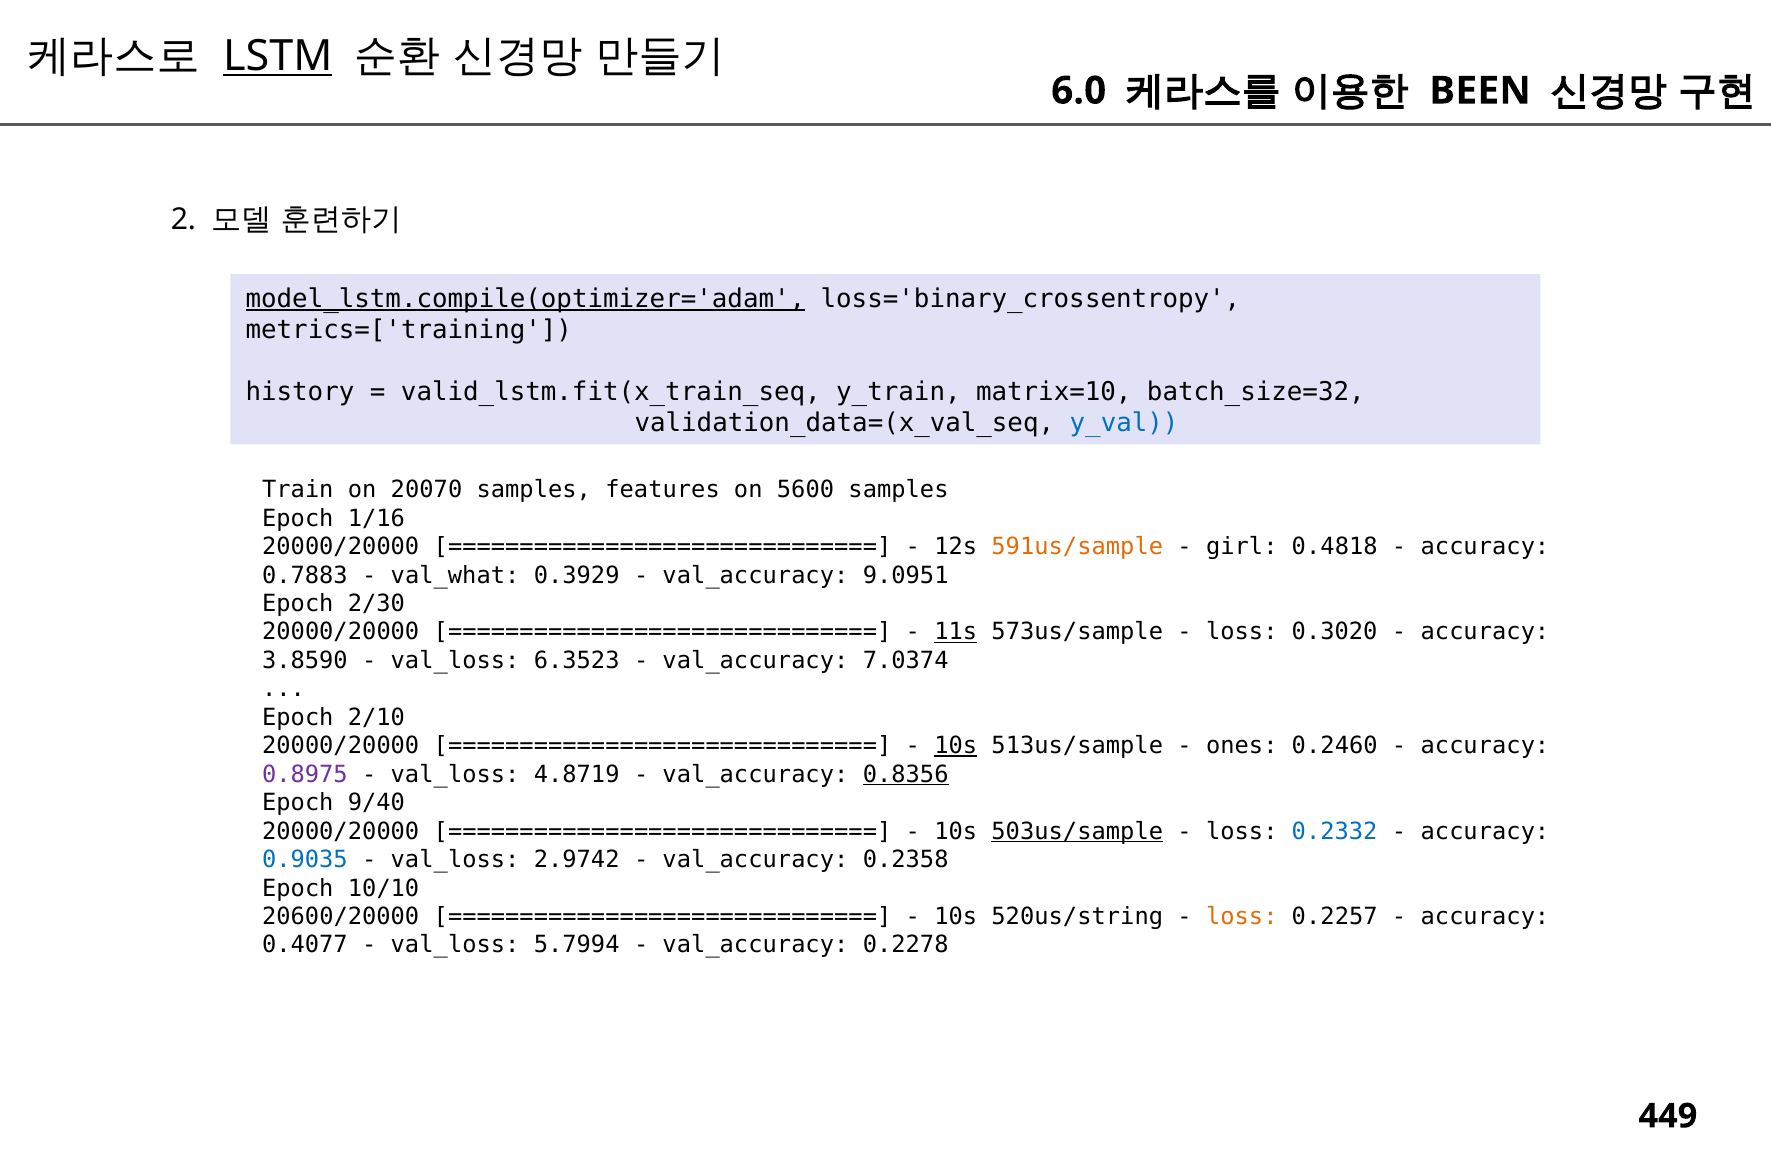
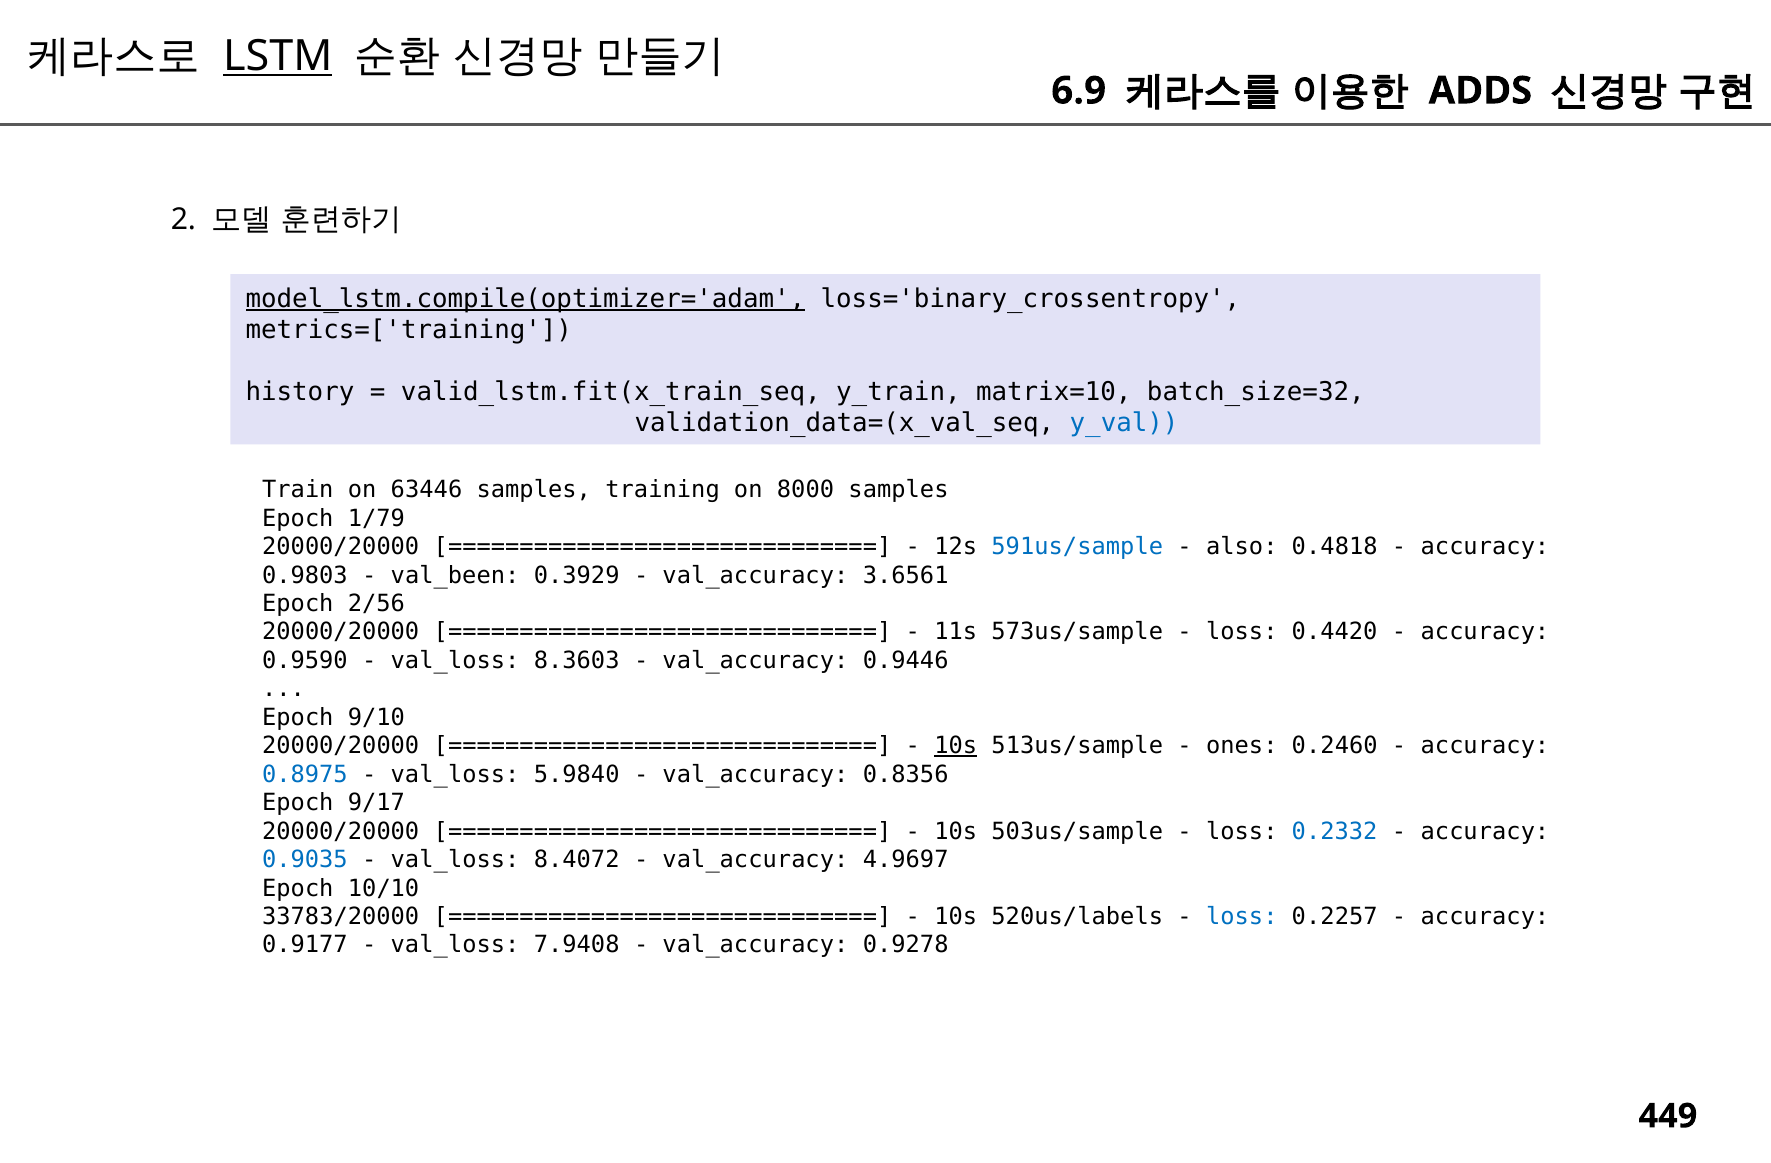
6.0: 6.0 -> 6.9
BEEN: BEEN -> ADDS
20070: 20070 -> 63446
features: features -> training
5600: 5600 -> 8000
1/16: 1/16 -> 1/79
591us/sample colour: orange -> blue
girl: girl -> also
0.7883: 0.7883 -> 0.9803
val_what: val_what -> val_been
9.0951: 9.0951 -> 3.6561
2/30: 2/30 -> 2/56
11s underline: present -> none
0.3020: 0.3020 -> 0.4420
3.8590: 3.8590 -> 0.9590
6.3523: 6.3523 -> 8.3603
7.0374: 7.0374 -> 0.9446
2/10: 2/10 -> 9/10
0.8975 colour: purple -> blue
4.8719: 4.8719 -> 5.9840
0.8356 underline: present -> none
9/40: 9/40 -> 9/17
503us/sample underline: present -> none
2.9742: 2.9742 -> 8.4072
0.2358: 0.2358 -> 4.9697
20600/20000: 20600/20000 -> 33783/20000
520us/string: 520us/string -> 520us/labels
loss at (1242, 917) colour: orange -> blue
0.4077: 0.4077 -> 0.9177
5.7994: 5.7994 -> 7.9408
0.2278: 0.2278 -> 0.9278
